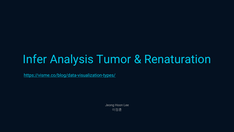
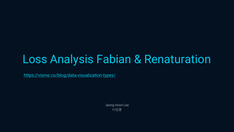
Infer: Infer -> Loss
Tumor: Tumor -> Fabian
